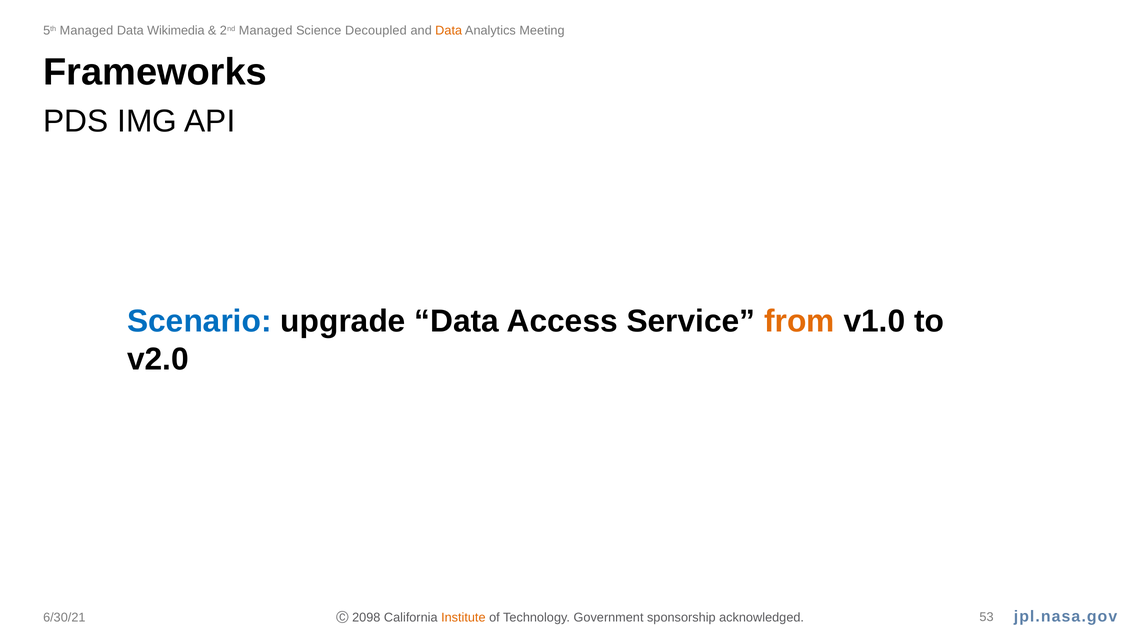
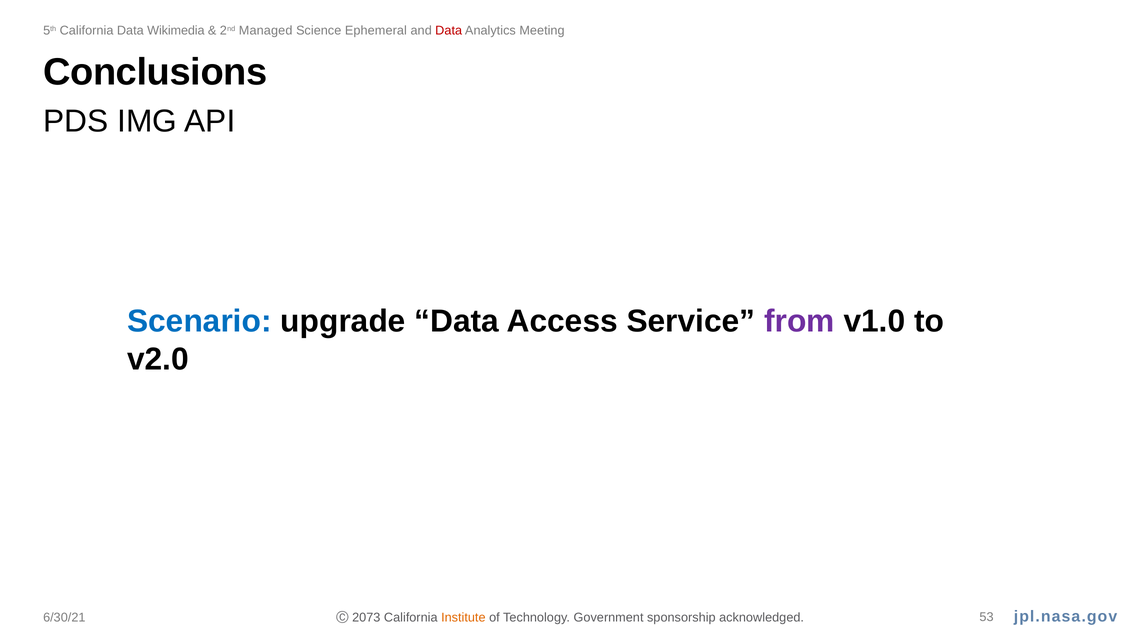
5th Managed: Managed -> California
Decoupled: Decoupled -> Ephemeral
Data at (449, 31) colour: orange -> red
Frameworks: Frameworks -> Conclusions
from colour: orange -> purple
2098: 2098 -> 2073
